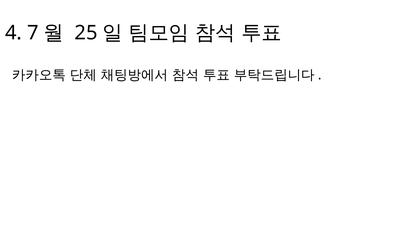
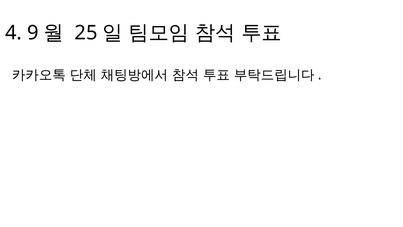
7: 7 -> 9
